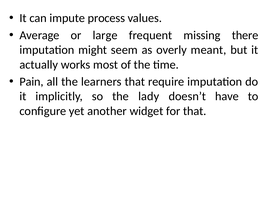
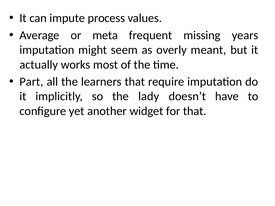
large: large -> meta
there: there -> years
Pain: Pain -> Part
